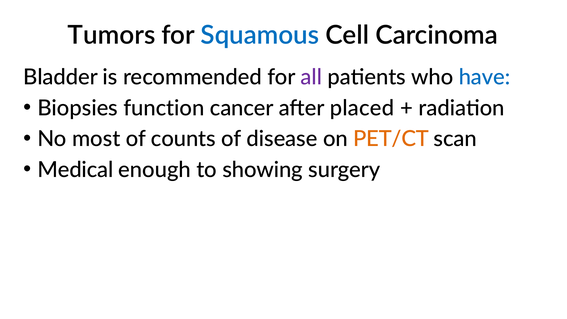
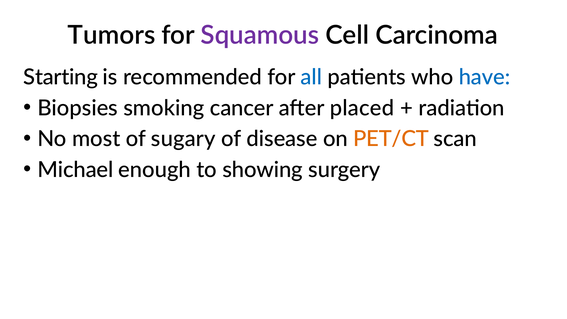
Squamous colour: blue -> purple
Bladder: Bladder -> Starting
all colour: purple -> blue
function: function -> smoking
counts: counts -> sugary
Medical: Medical -> Michael
